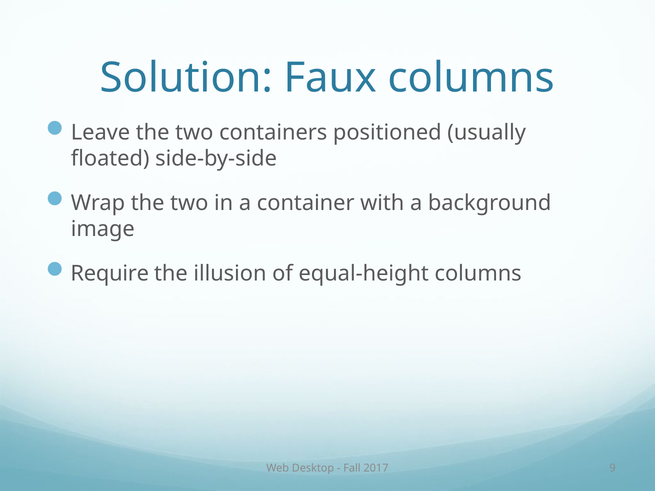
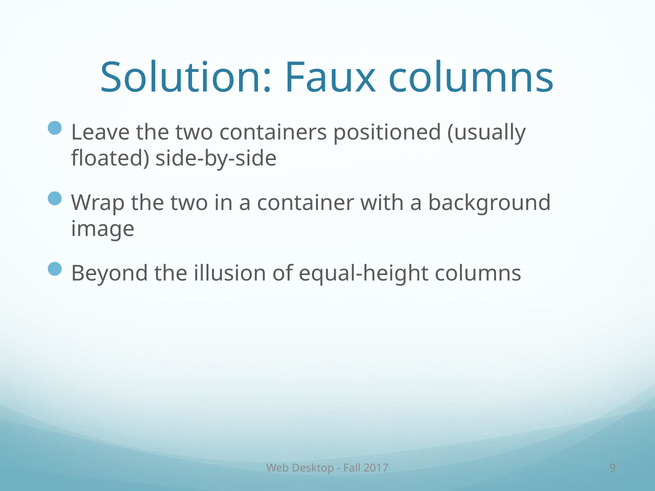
Require: Require -> Beyond
